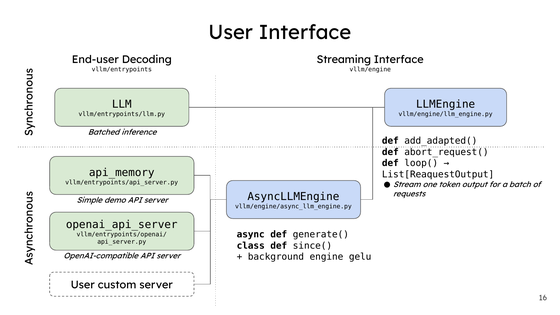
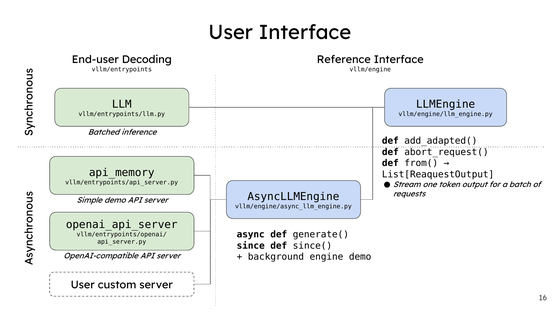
Streaming: Streaming -> Reference
loop(: loop( -> from(
class: class -> since
engine gelu: gelu -> demo
